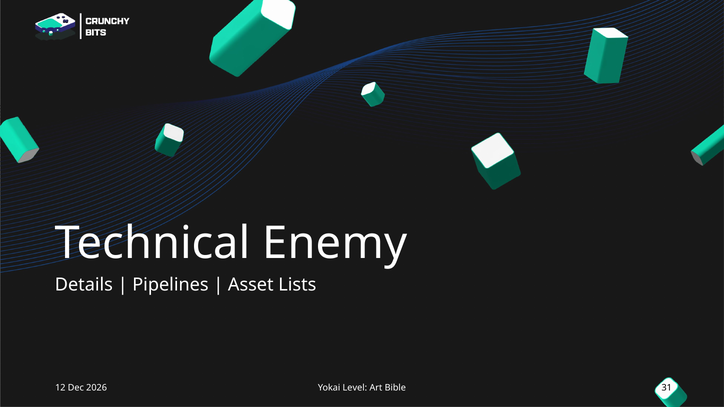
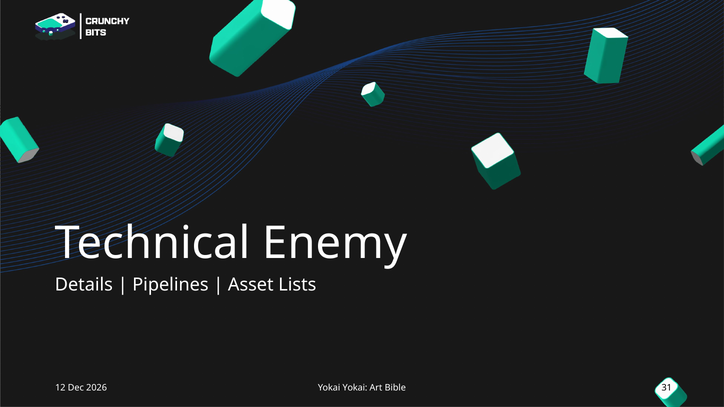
Yokai Level: Level -> Yokai
